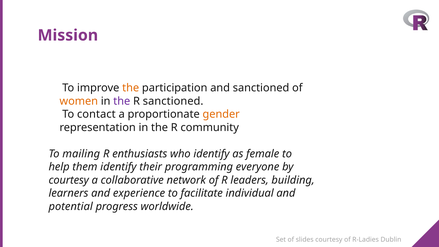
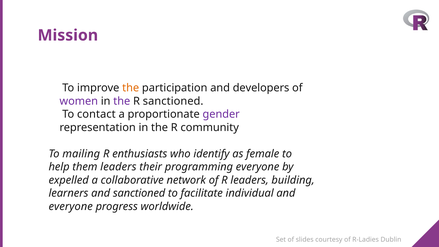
and sanctioned: sanctioned -> developers
women colour: orange -> purple
gender colour: orange -> purple
them identify: identify -> leaders
courtesy at (69, 180): courtesy -> expelled
and experience: experience -> sanctioned
potential at (71, 206): potential -> everyone
